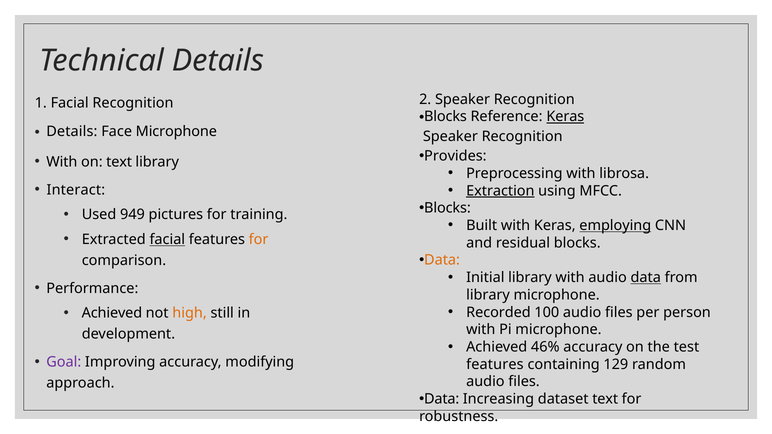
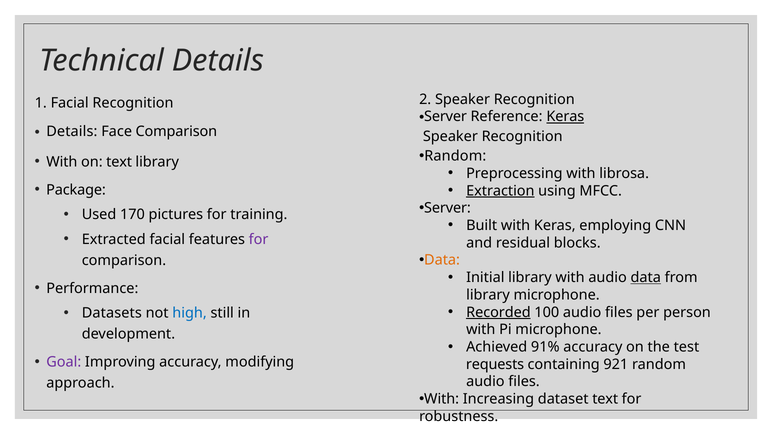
Blocks at (446, 117): Blocks -> Server
Face Microphone: Microphone -> Comparison
Provides at (455, 156): Provides -> Random
Interact: Interact -> Package
Blocks at (447, 208): Blocks -> Server
949: 949 -> 170
employing underline: present -> none
facial at (167, 240) underline: present -> none
for at (259, 240) colour: orange -> purple
Recorded underline: none -> present
Achieved at (112, 313): Achieved -> Datasets
high colour: orange -> blue
46%: 46% -> 91%
features at (495, 365): features -> requests
129: 129 -> 921
Data at (442, 399): Data -> With
